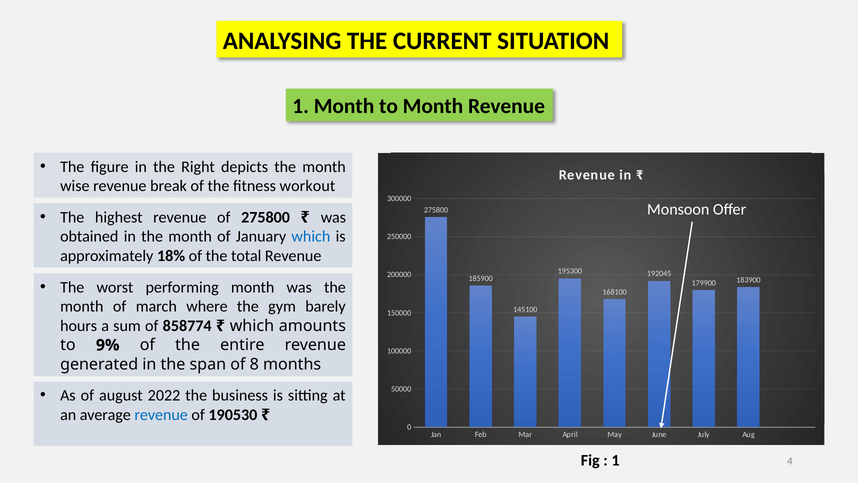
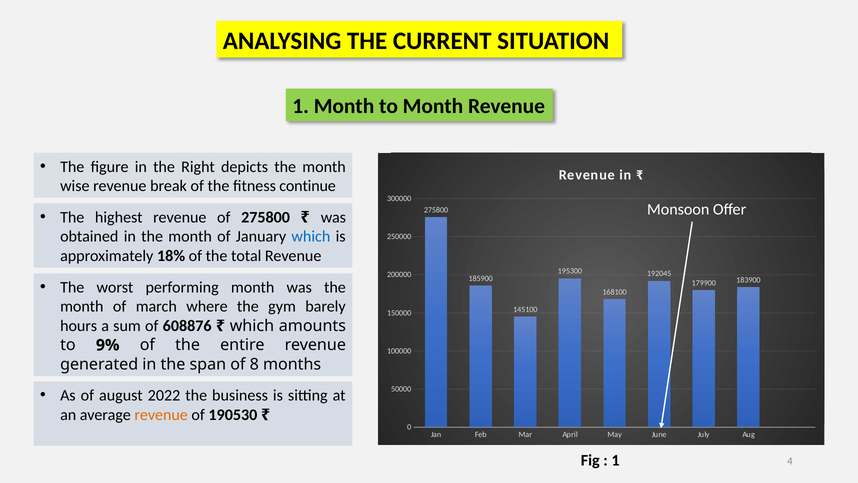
workout: workout -> continue
858774: 858774 -> 608876
revenue at (161, 415) colour: blue -> orange
